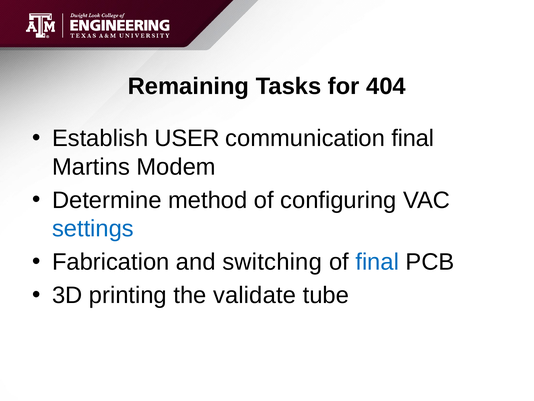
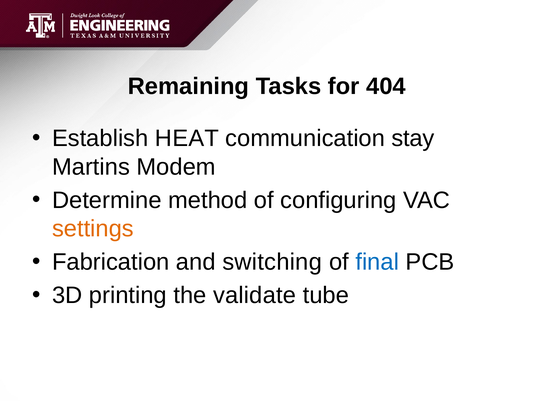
USER: USER -> HEAT
communication final: final -> stay
settings colour: blue -> orange
